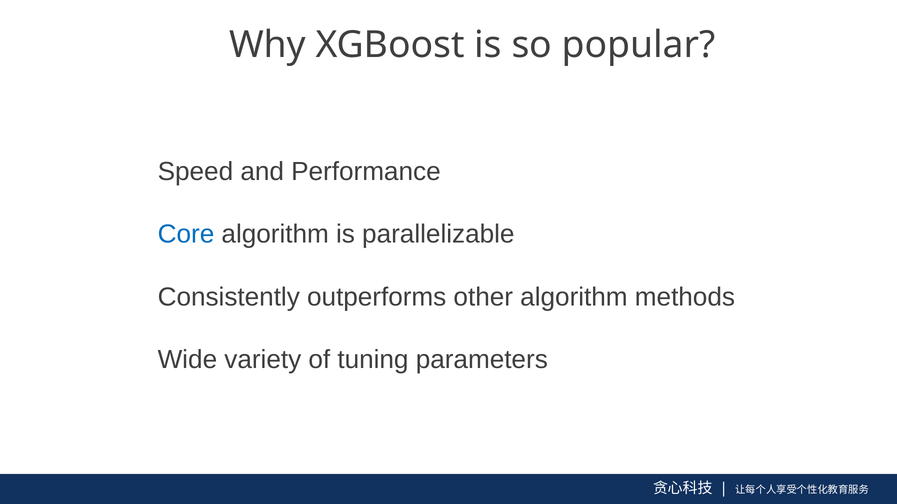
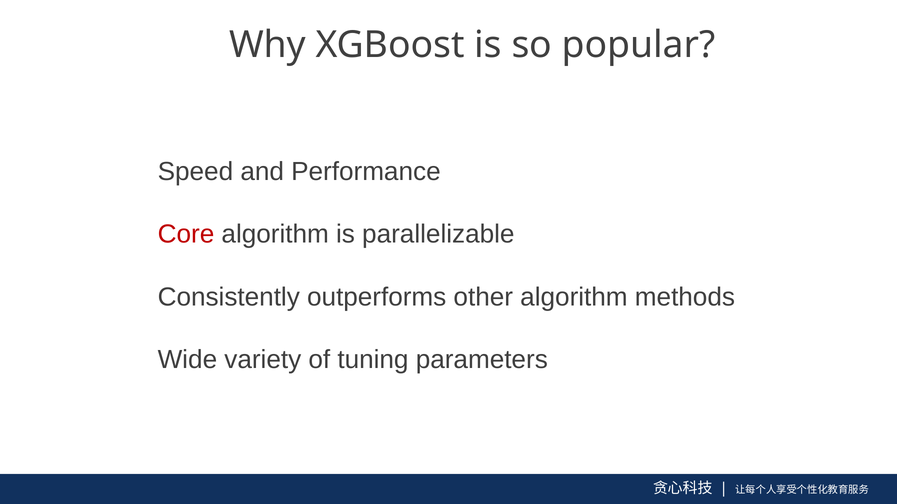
Core colour: blue -> red
